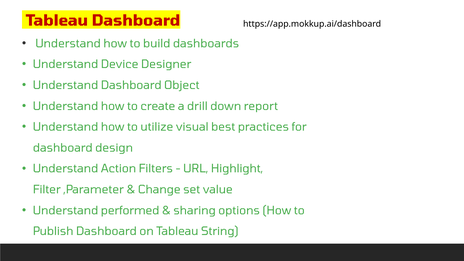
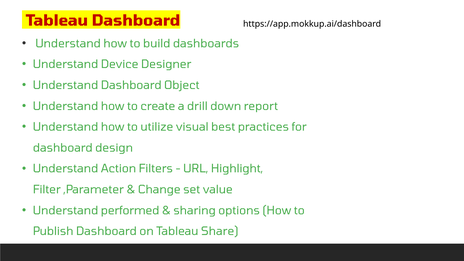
String: String -> Share
